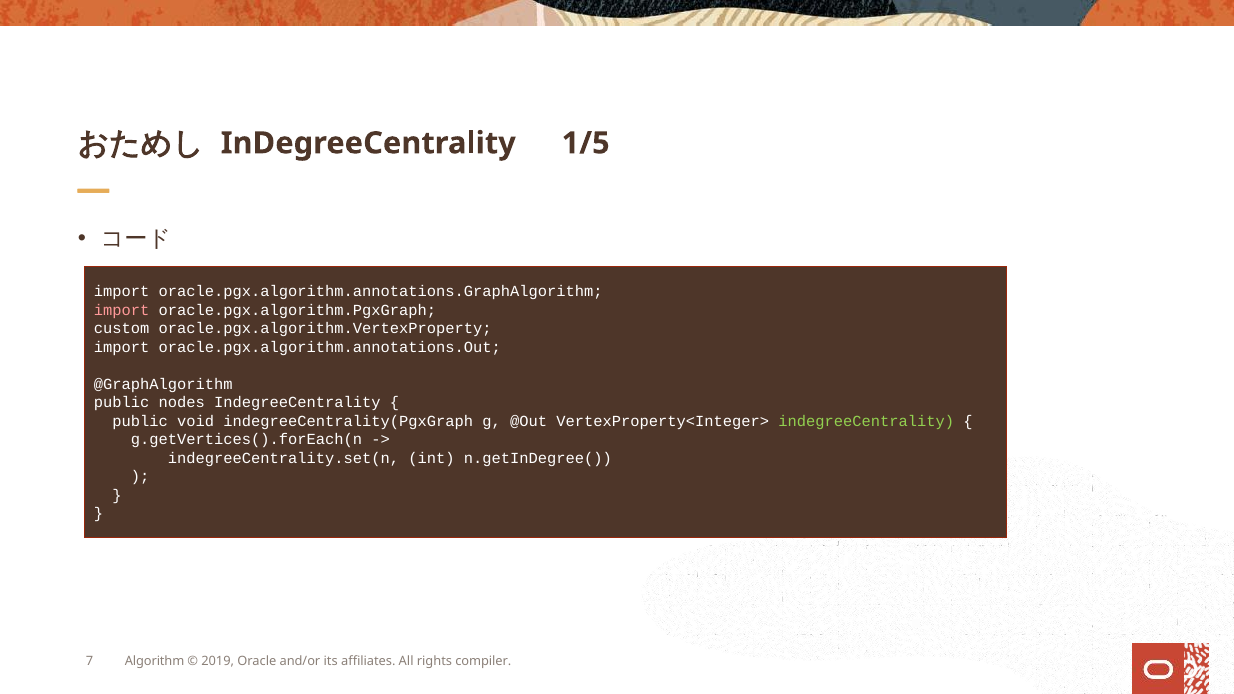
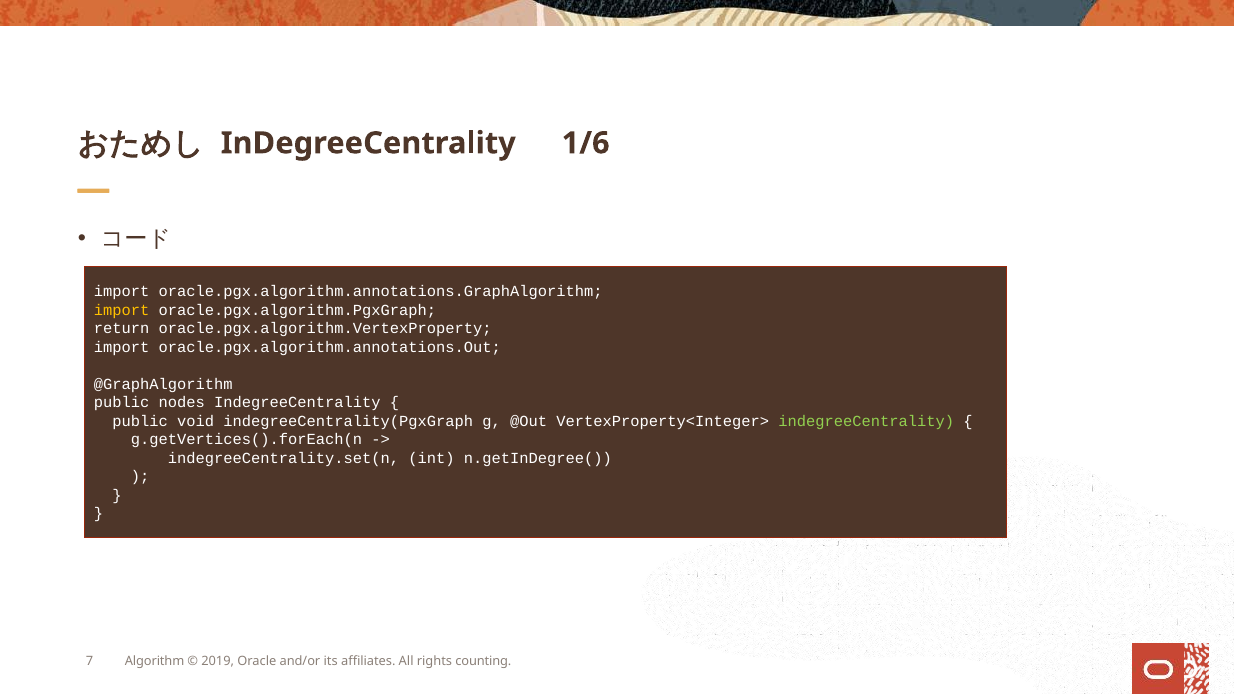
1/5: 1/5 -> 1/6
import at (122, 310) colour: pink -> yellow
custom: custom -> return
compiler: compiler -> counting
